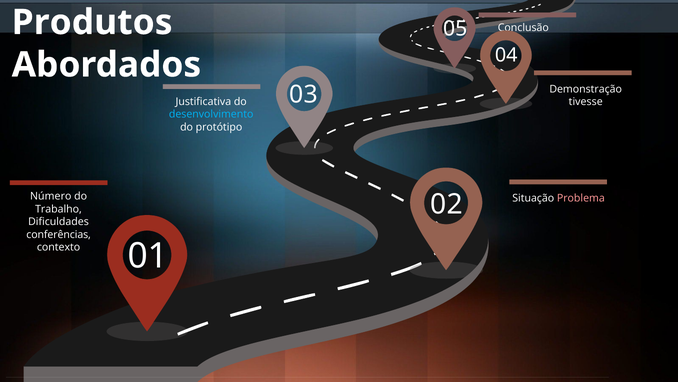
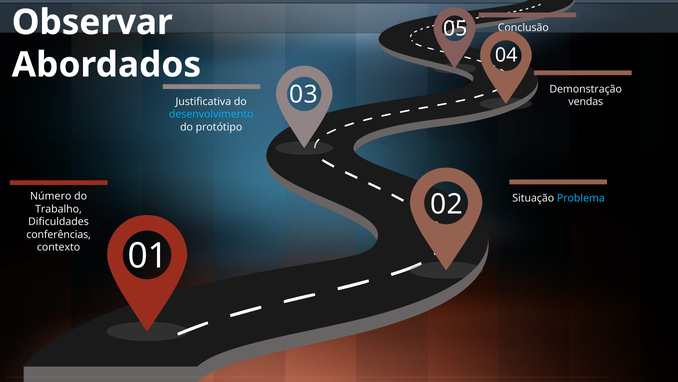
Produtos: Produtos -> Observar
tivesse: tivesse -> vendas
Problema colour: pink -> light blue
